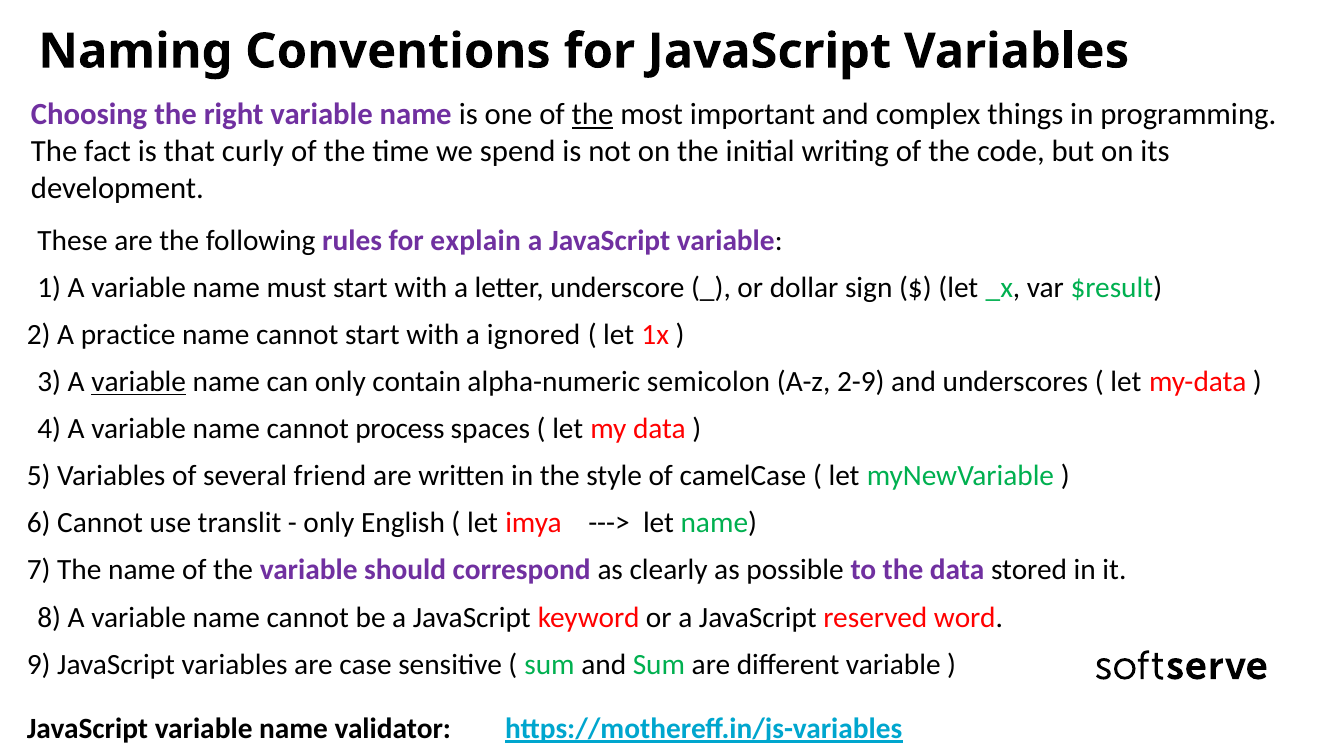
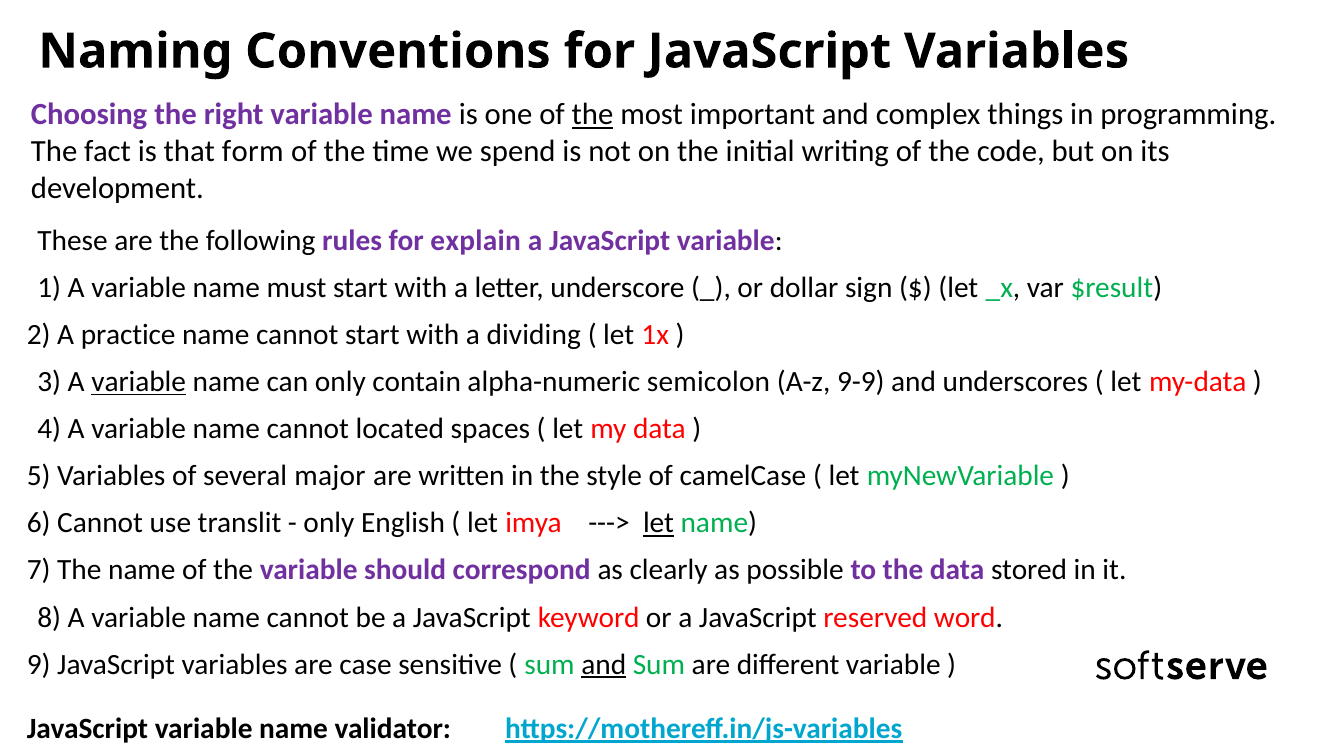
curly: curly -> form
ignored: ignored -> dividing
2-9: 2-9 -> 9-9
process: process -> located
friend: friend -> major
let at (659, 523) underline: none -> present
and at (604, 664) underline: none -> present
